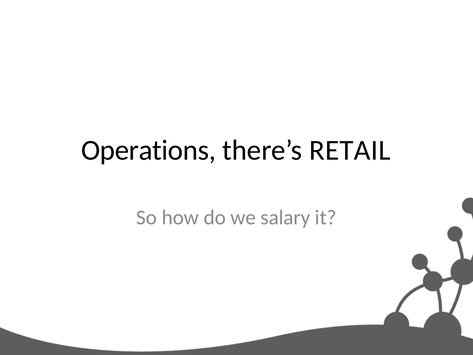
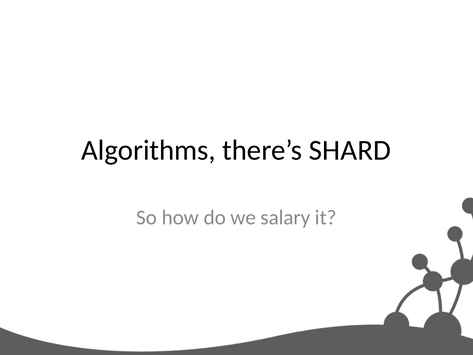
Operations: Operations -> Algorithms
RETAIL: RETAIL -> SHARD
